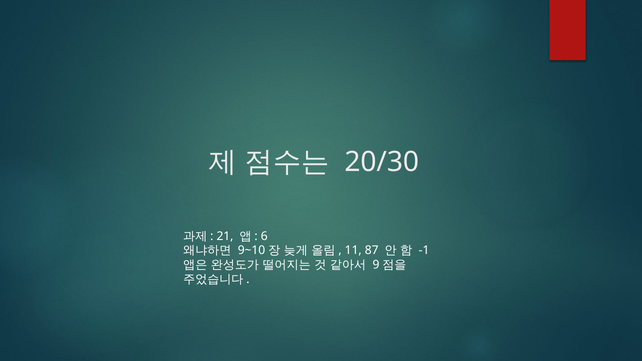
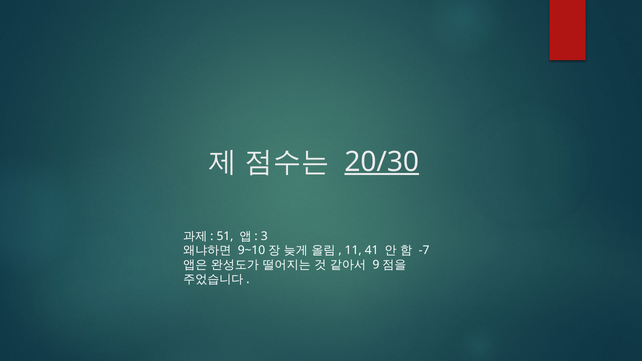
20/30 underline: none -> present
21: 21 -> 51
6: 6 -> 3
87: 87 -> 41
-1: -1 -> -7
